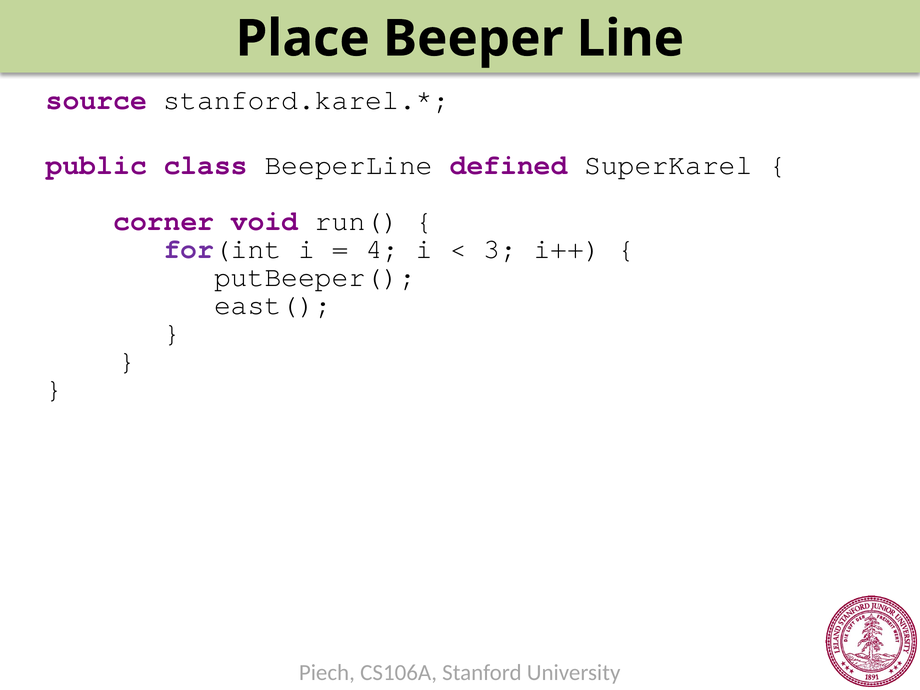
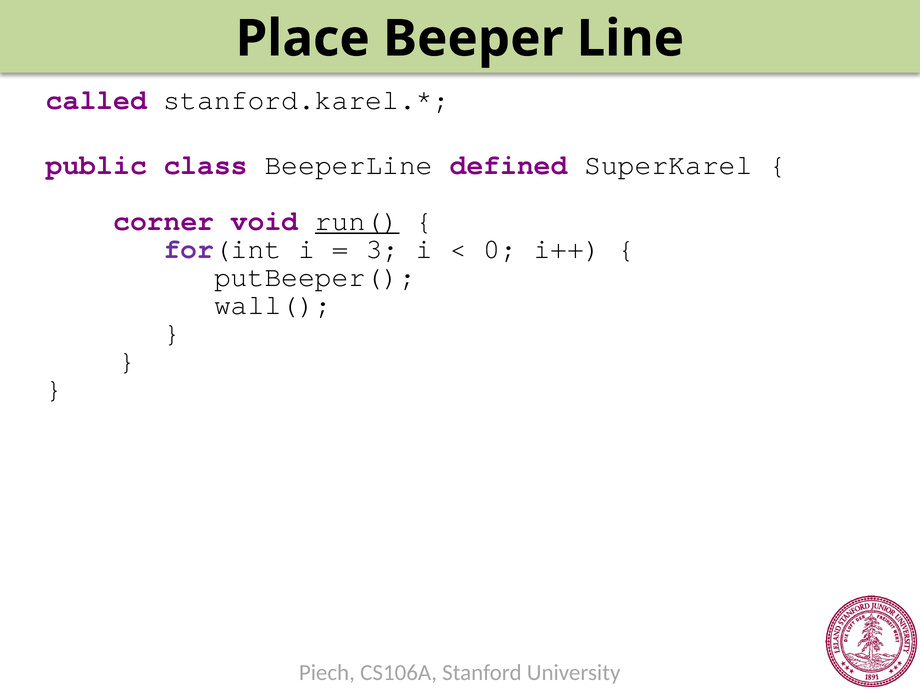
source: source -> called
run( underline: none -> present
4: 4 -> 3
3: 3 -> 0
east(: east( -> wall(
